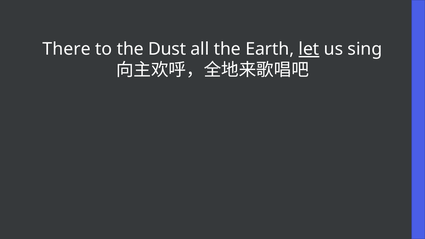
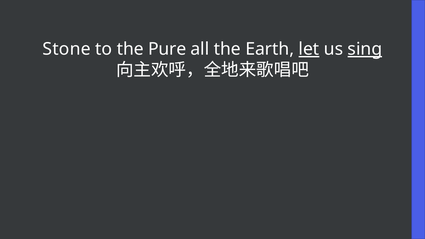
There: There -> Stone
Dust: Dust -> Pure
sing underline: none -> present
